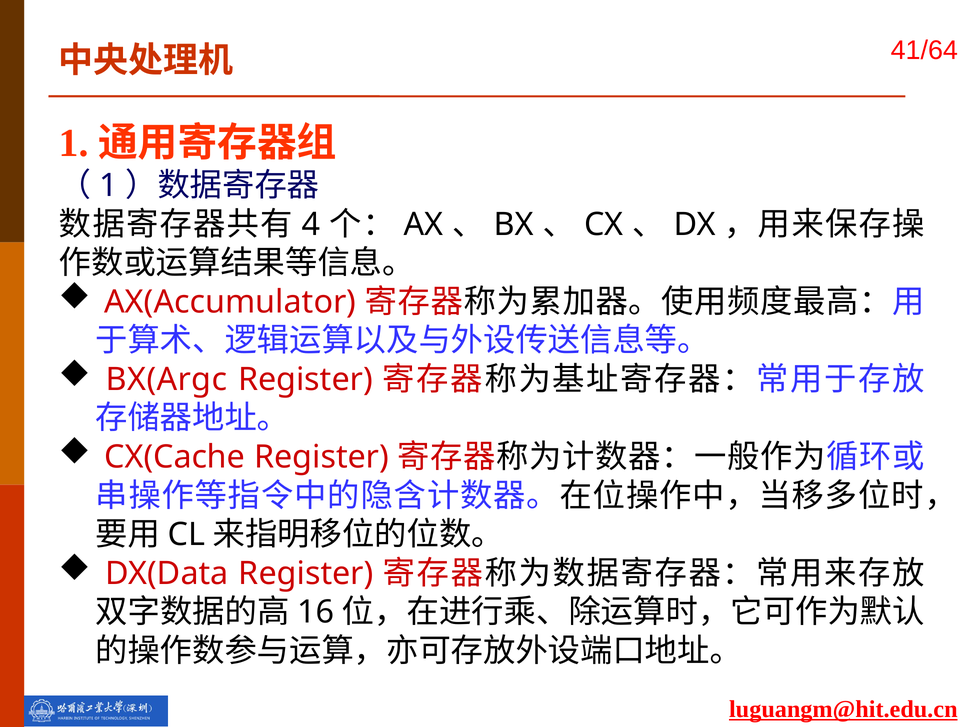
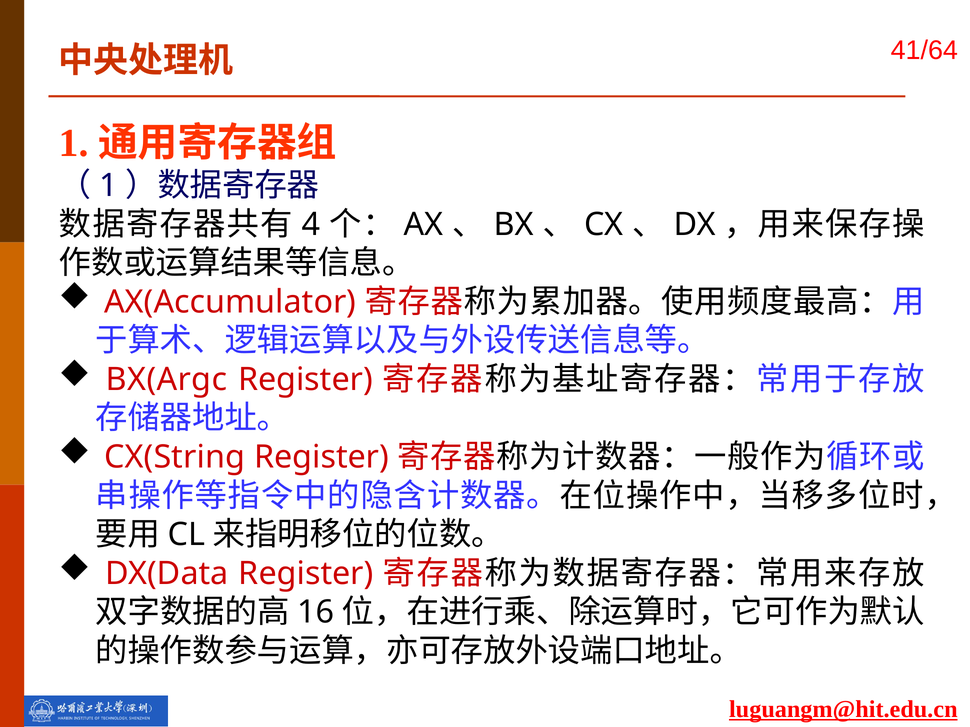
CX(Cache: CX(Cache -> CX(String
